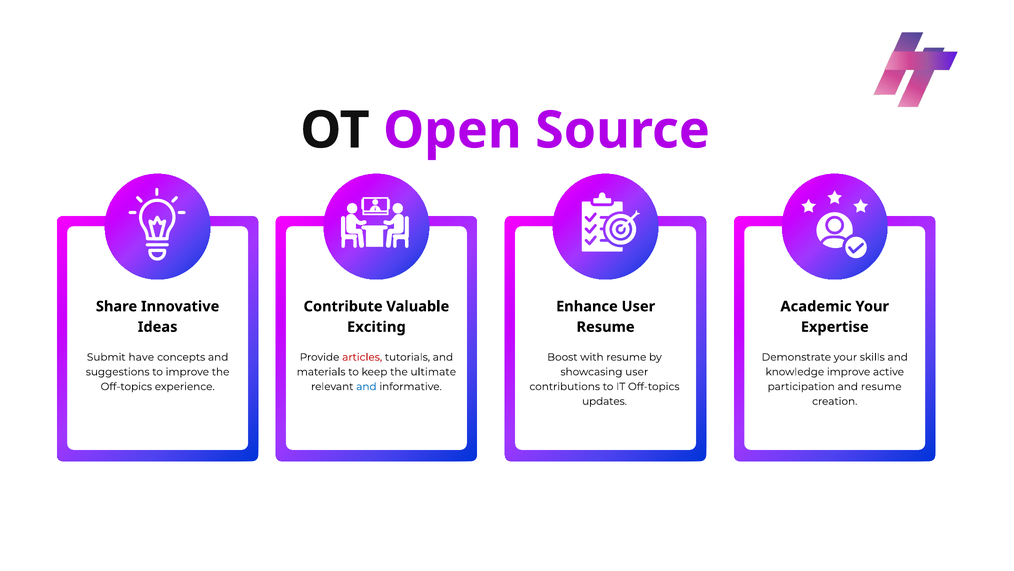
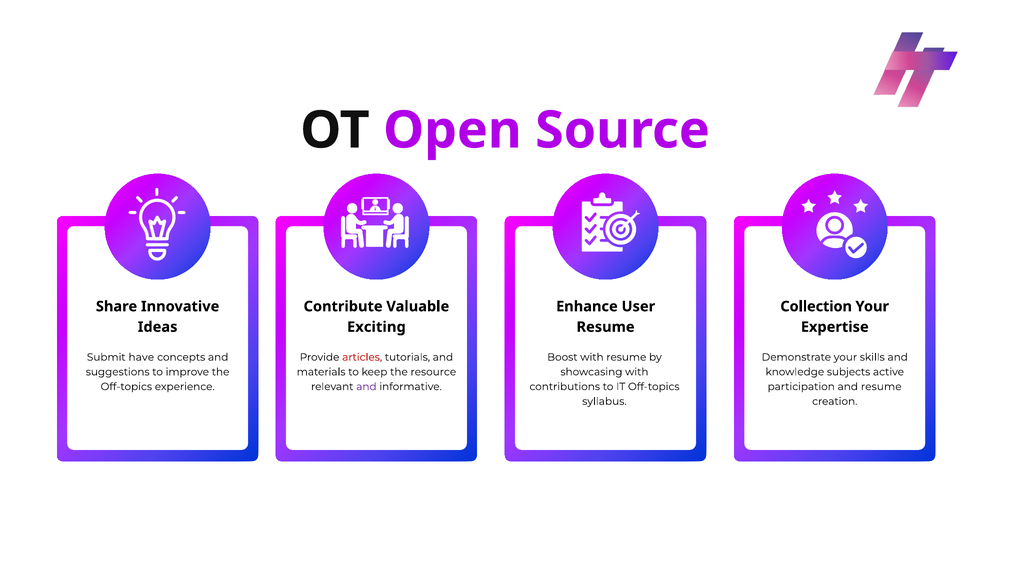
Academic: Academic -> Collection
showcasing user: user -> with
knowledge improve: improve -> subjects
ultimate: ultimate -> resource
and at (366, 386) colour: blue -> purple
updates: updates -> syllabus
